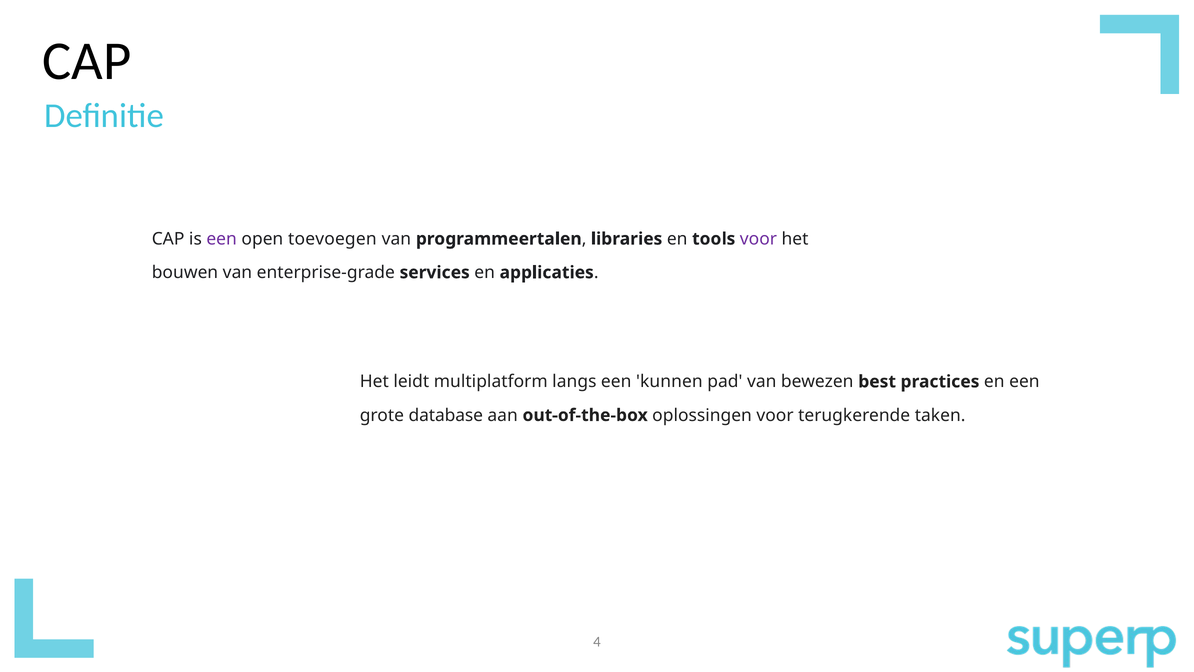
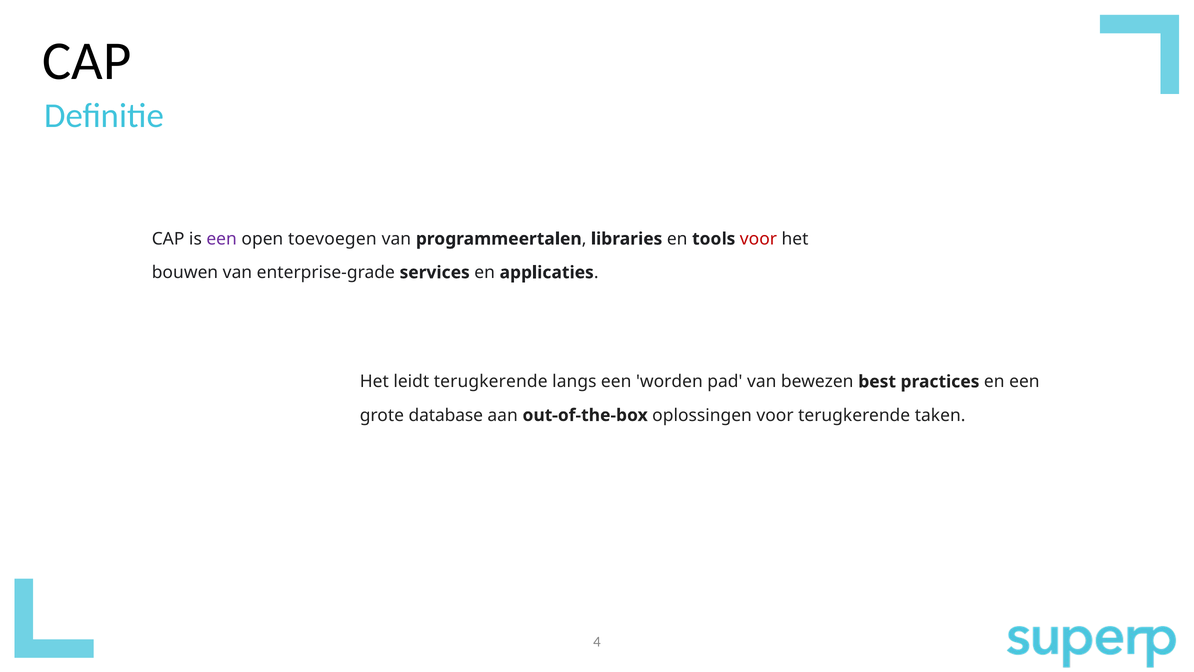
voor at (758, 239) colour: purple -> red
leidt multiplatform: multiplatform -> terugkerende
kunnen: kunnen -> worden
